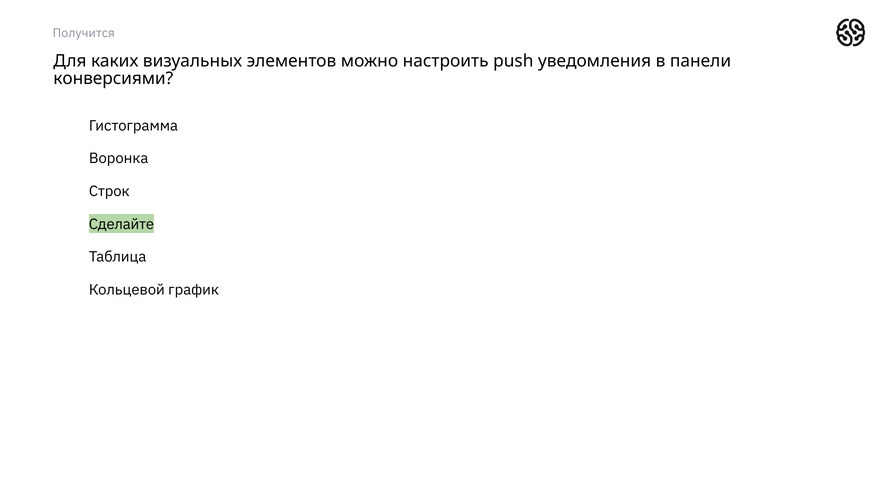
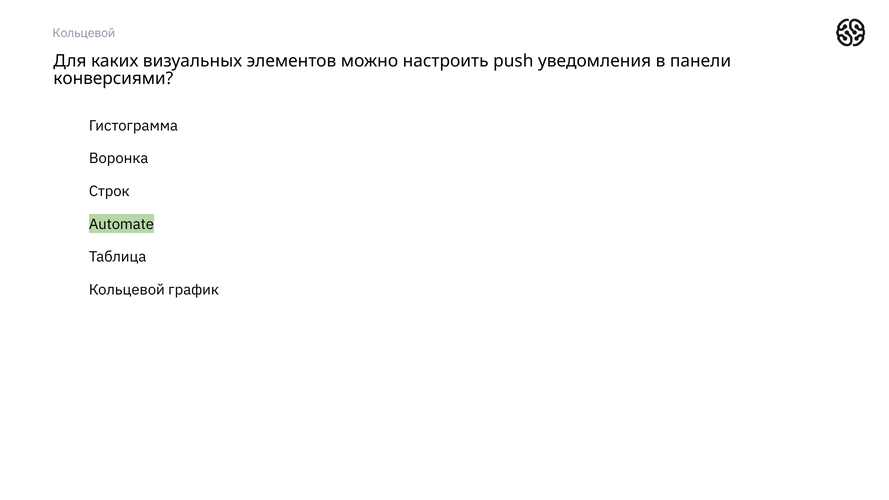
Получится at (84, 33): Получится -> Кольцевой
Сделайте: Сделайте -> Automate
